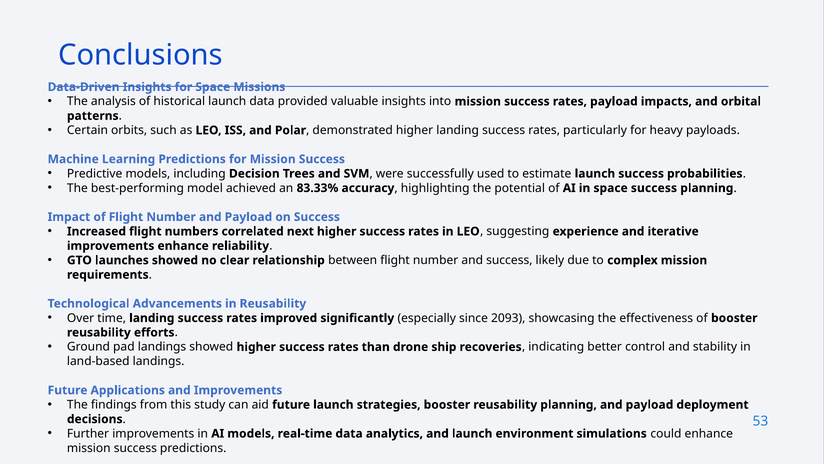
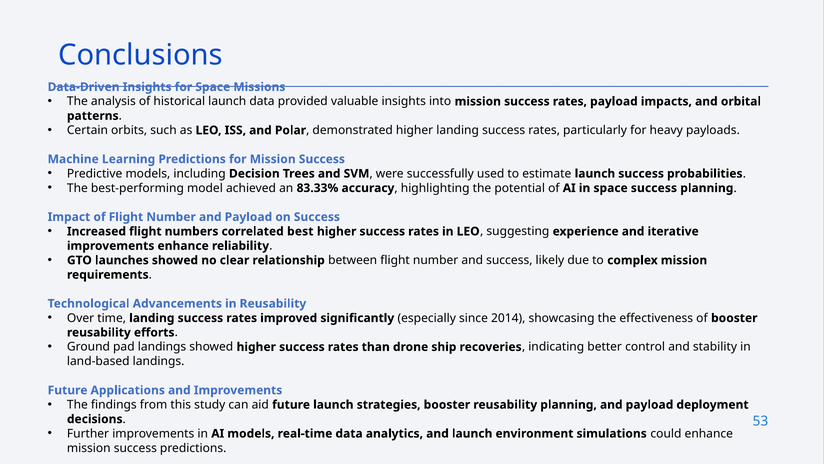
next: next -> best
2093: 2093 -> 2014
